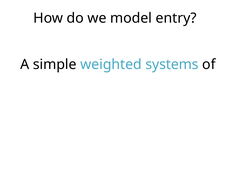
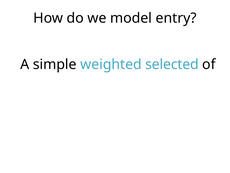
systems: systems -> selected
